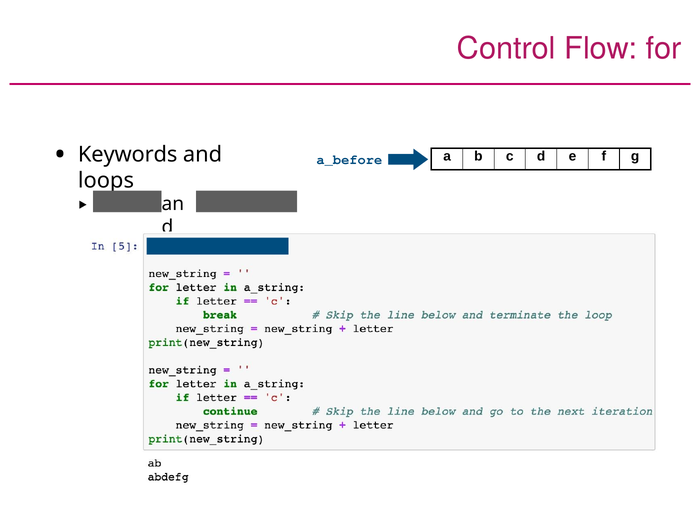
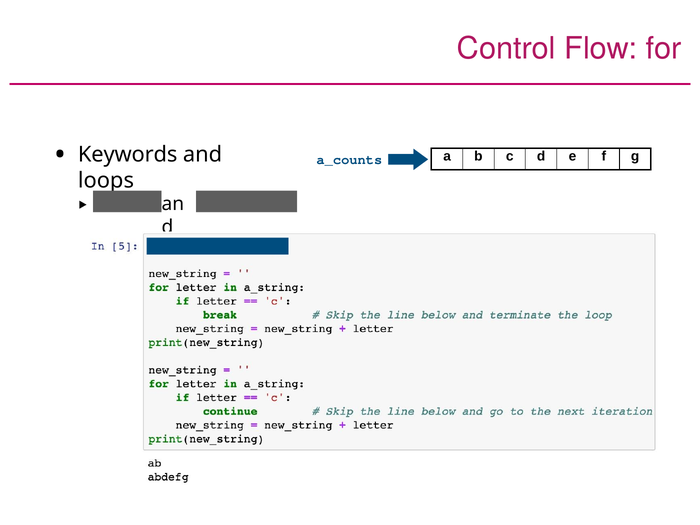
a_before: a_before -> a_counts
